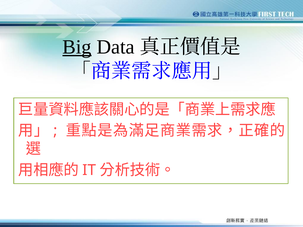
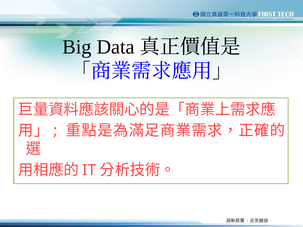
Big underline: present -> none
